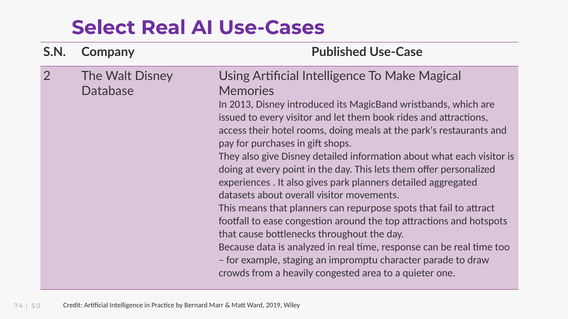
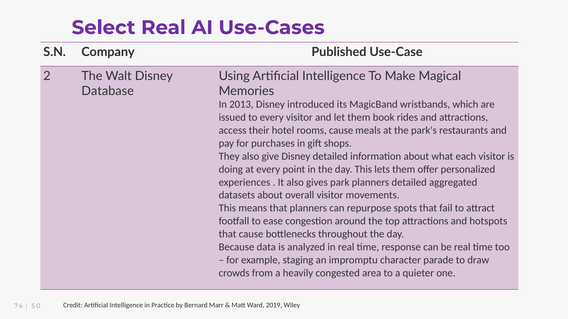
rooms doing: doing -> cause
